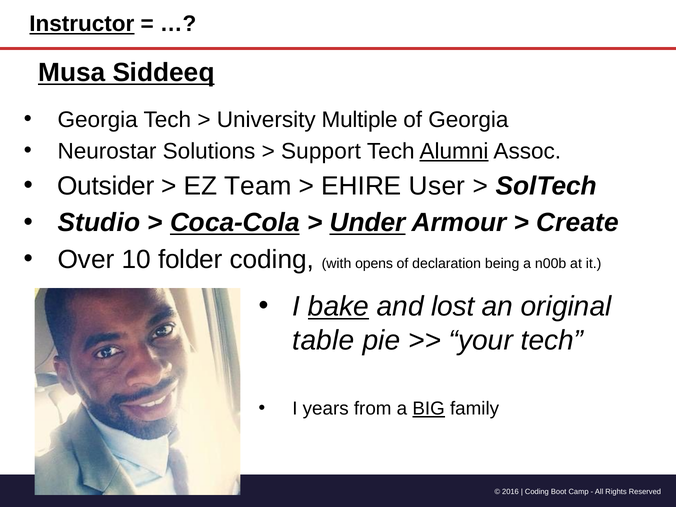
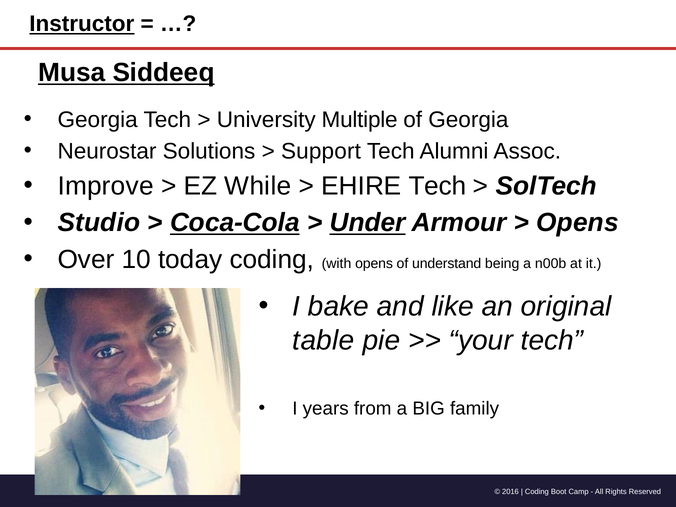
Alumni underline: present -> none
Outsider: Outsider -> Improve
Team: Team -> While
EHIRE User: User -> Tech
Create at (578, 223): Create -> Opens
folder: folder -> today
declaration: declaration -> understand
bake underline: present -> none
lost: lost -> like
BIG underline: present -> none
